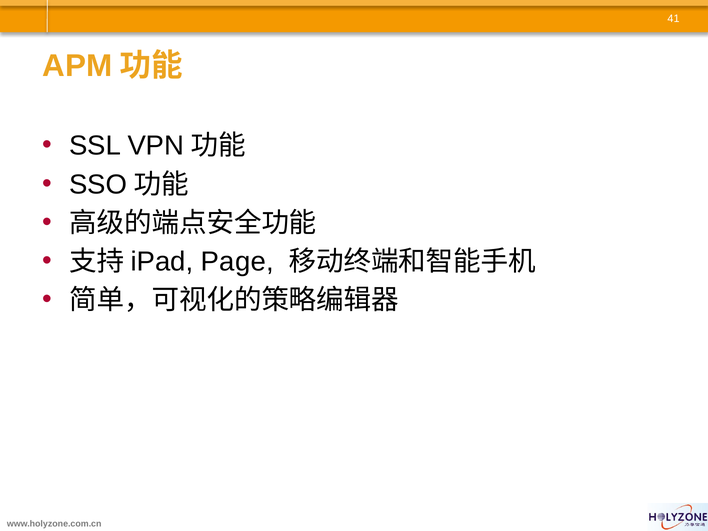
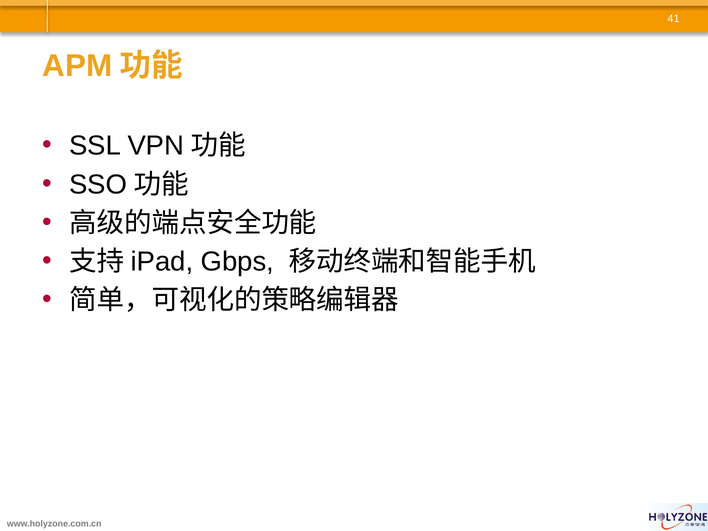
Page: Page -> Gbps
